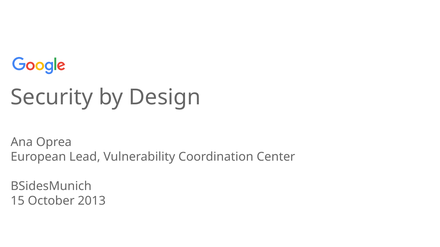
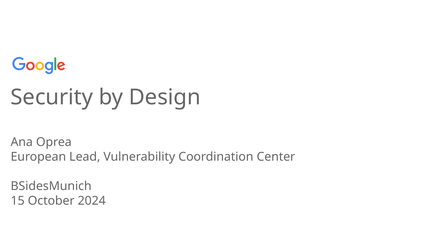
2013: 2013 -> 2024
